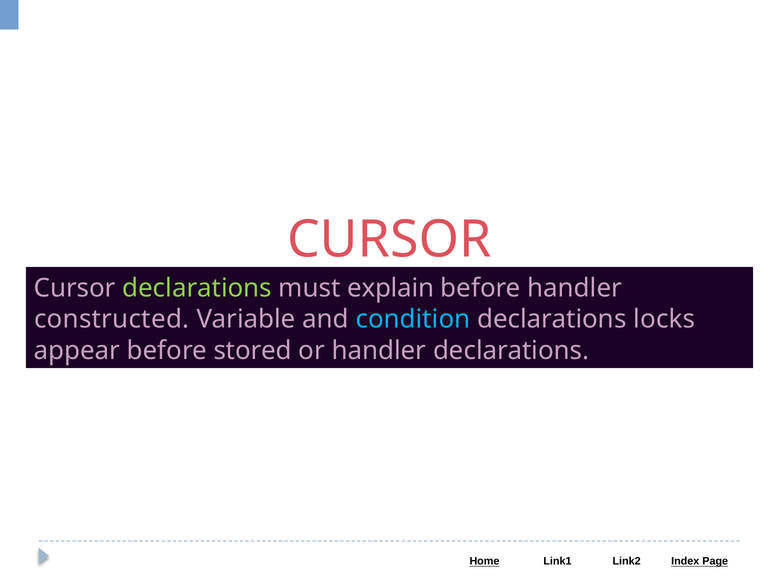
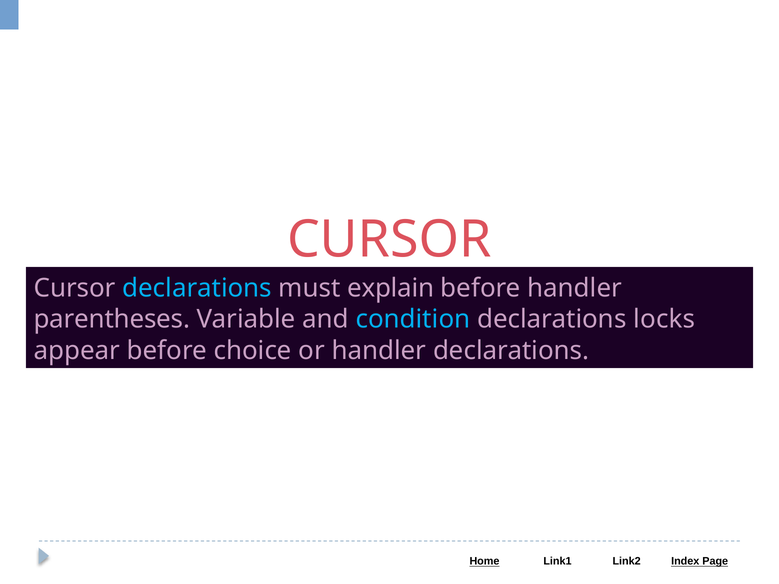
declarations at (197, 288) colour: light green -> light blue
constructed: constructed -> parentheses
stored: stored -> choice
